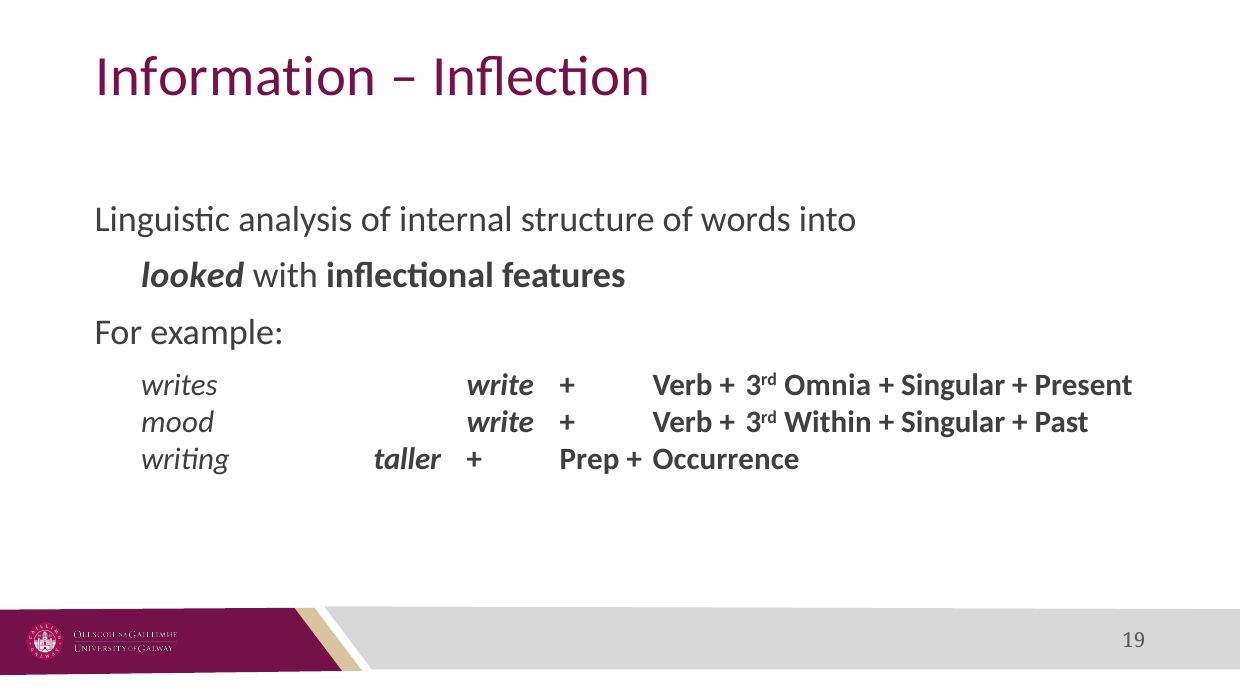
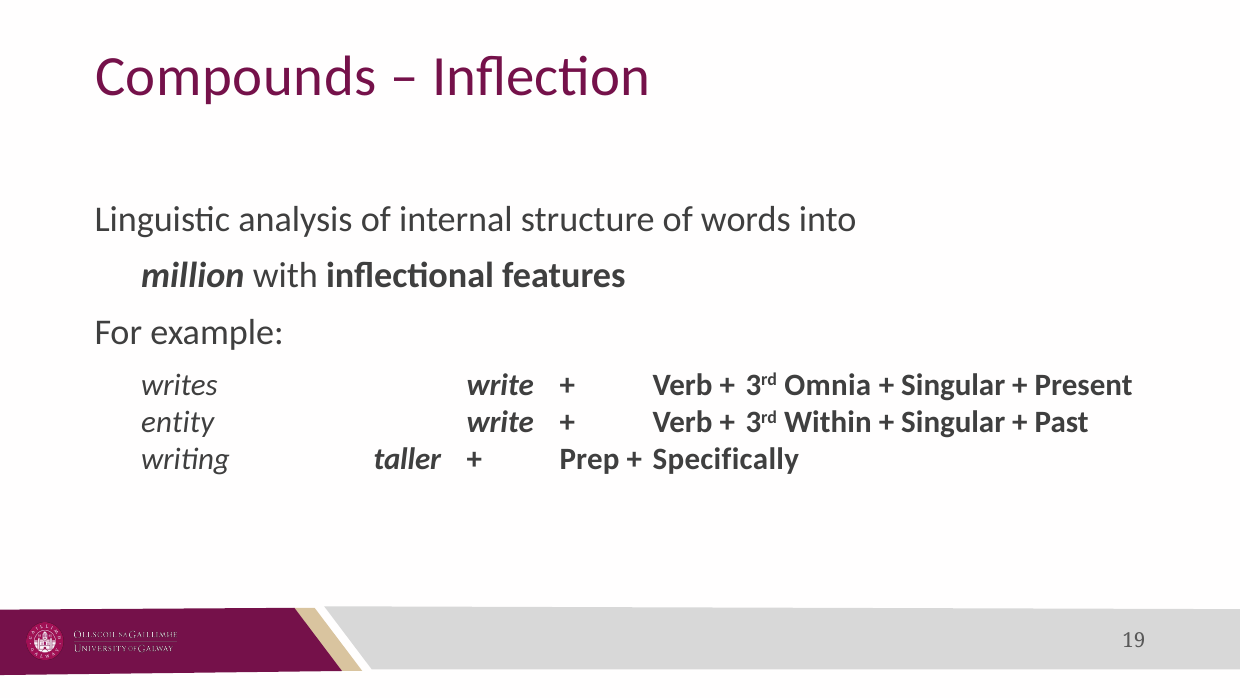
Information: Information -> Compounds
looked: looked -> million
mood: mood -> entity
Occurrence: Occurrence -> Specifically
